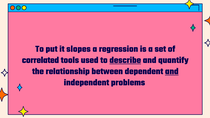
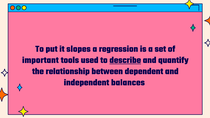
correlated: correlated -> important
and at (172, 71) underline: present -> none
problems: problems -> balances
